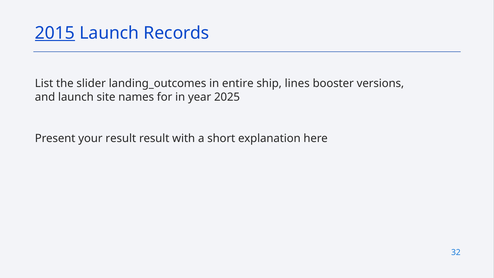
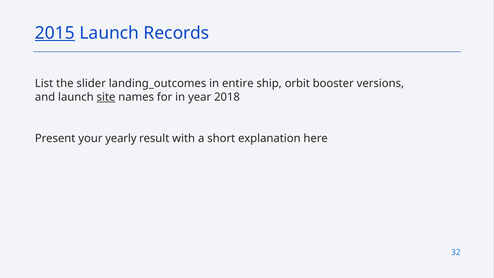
lines: lines -> orbit
site underline: none -> present
2025: 2025 -> 2018
your result: result -> yearly
